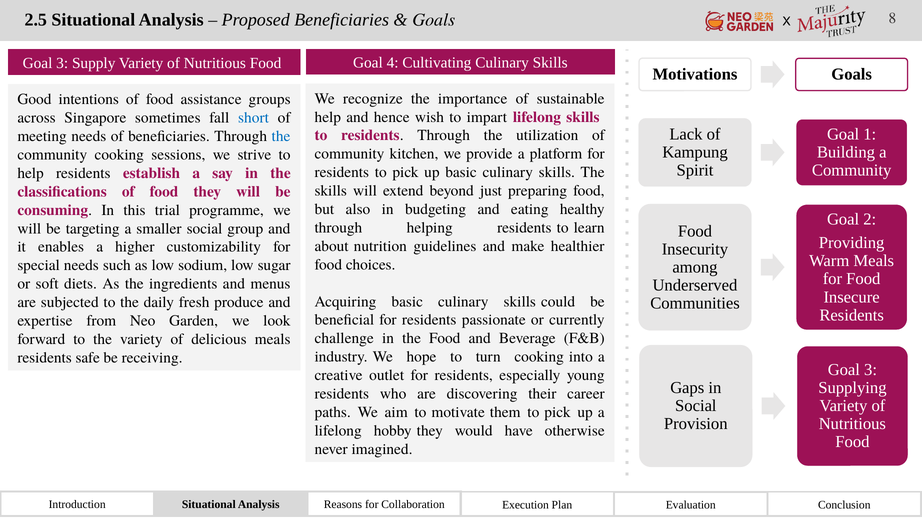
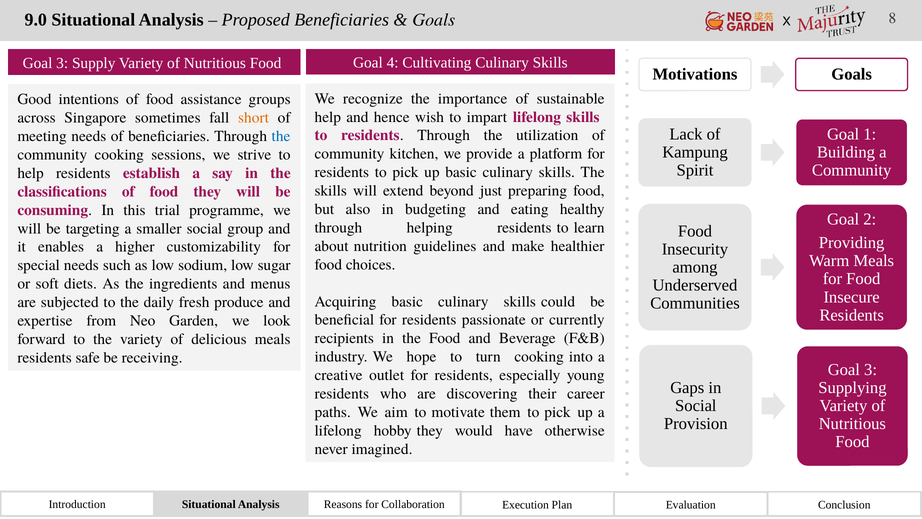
2.5: 2.5 -> 9.0
short colour: blue -> orange
challenge: challenge -> recipients
